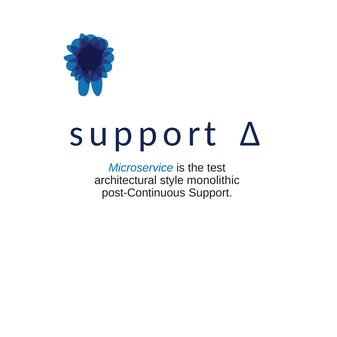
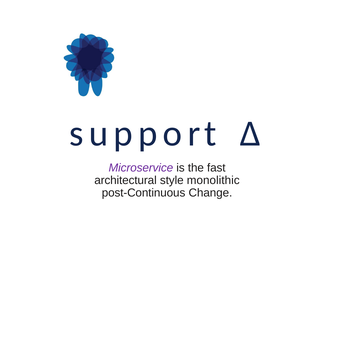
Microservice colour: blue -> purple
test: test -> fast
post-Continuous Support: Support -> Change
